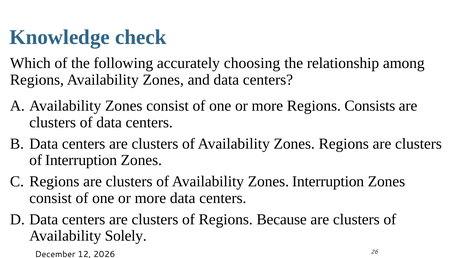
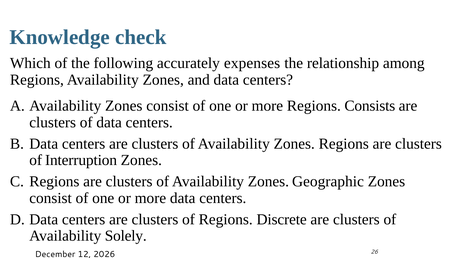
choosing: choosing -> expenses
Zones Interruption: Interruption -> Geographic
Because: Because -> Discrete
